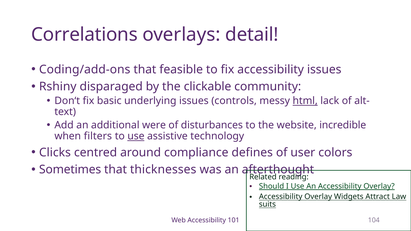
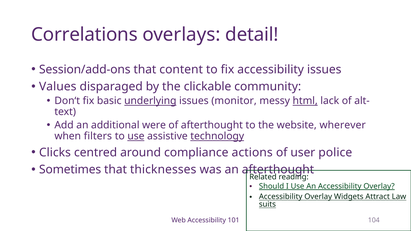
Coding/add-ons: Coding/add-ons -> Session/add-ons
feasible: feasible -> content
Rshiny: Rshiny -> Values
underlying underline: none -> present
controls: controls -> monitor
of disturbances: disturbances -> afterthought
incredible: incredible -> wherever
technology underline: none -> present
defines: defines -> actions
colors: colors -> police
